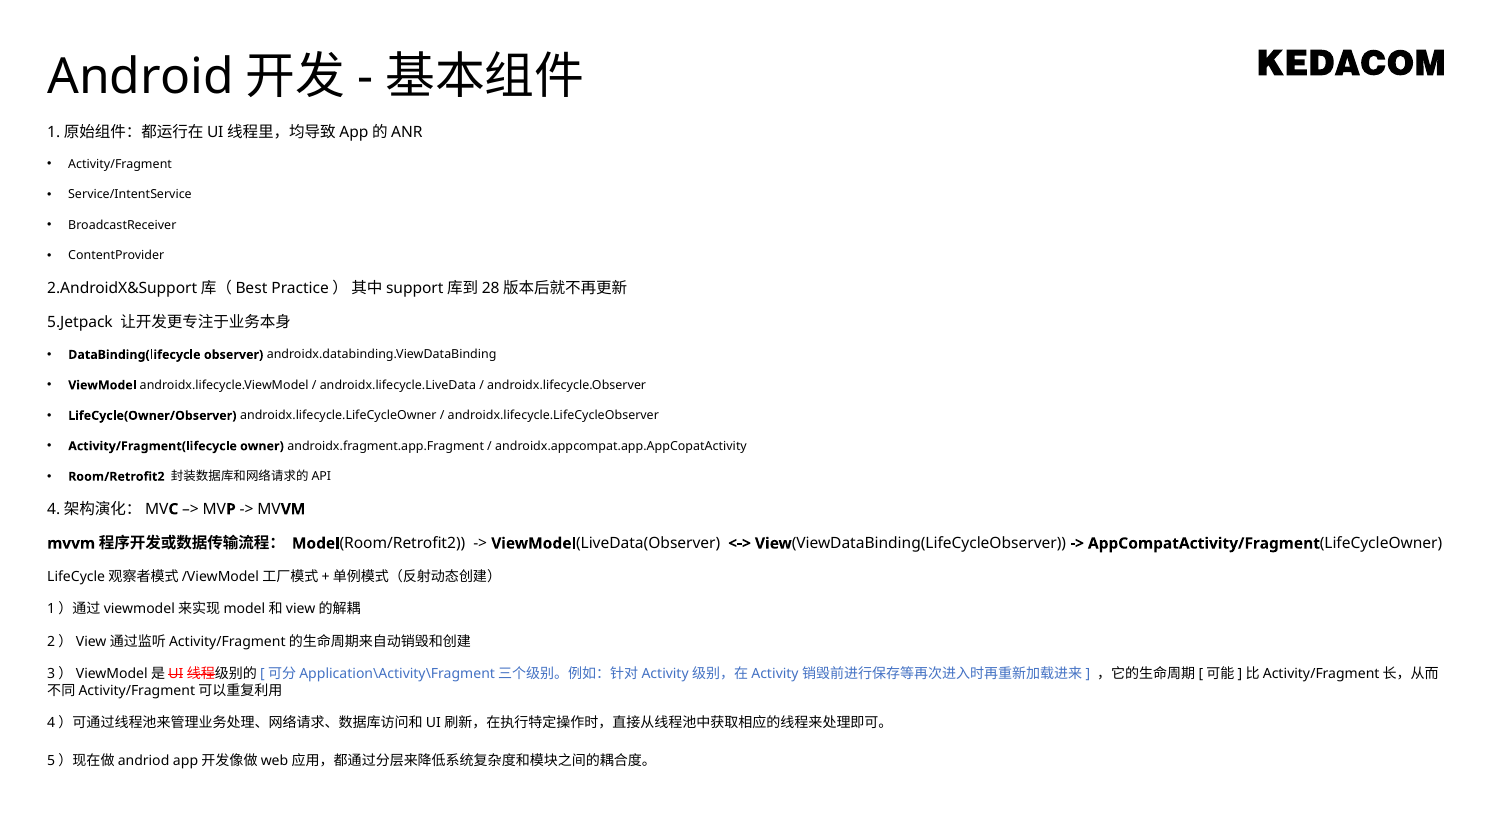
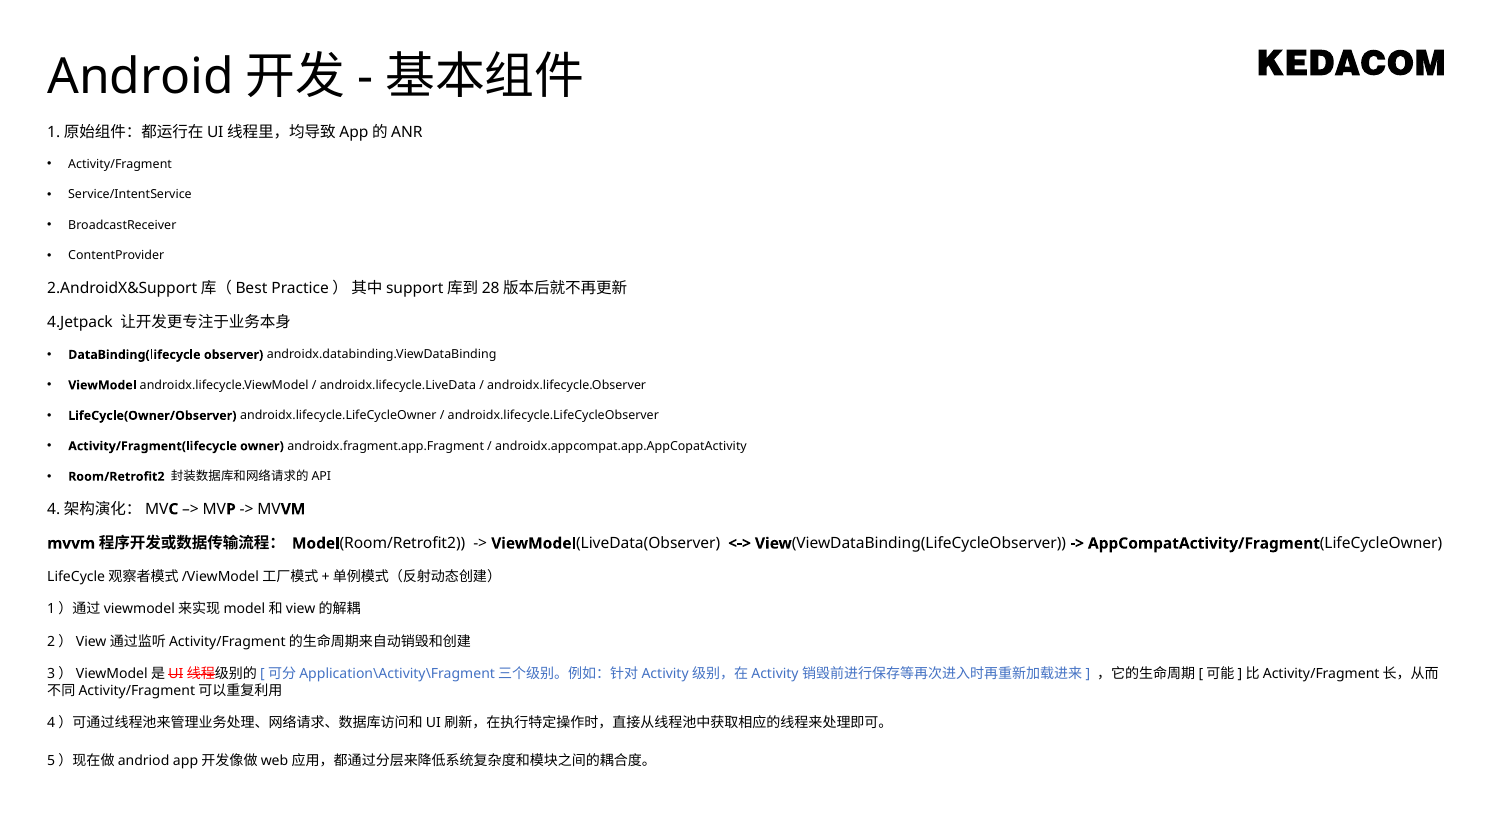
5.Jetpack: 5.Jetpack -> 4.Jetpack
